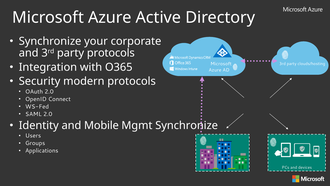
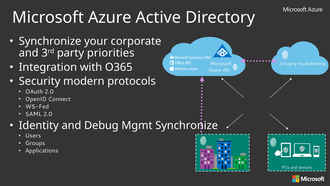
party protocols: protocols -> priorities
Mobile: Mobile -> Debug
